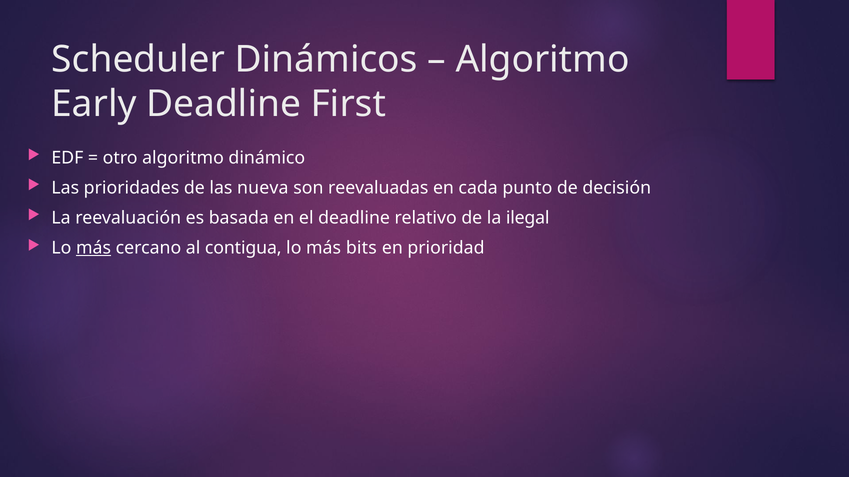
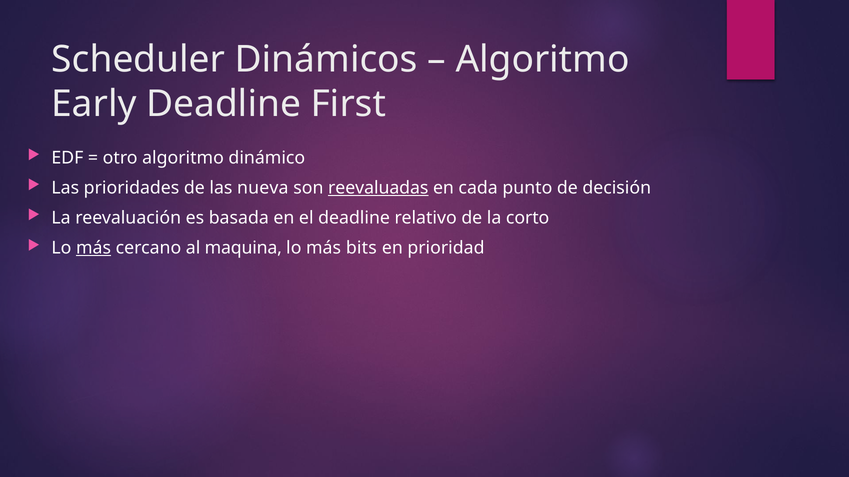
reevaluadas underline: none -> present
ilegal: ilegal -> corto
contigua: contigua -> maquina
